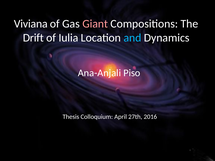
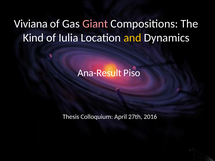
Drift: Drift -> Kind
and colour: light blue -> yellow
Ana-Anjali: Ana-Anjali -> Ana-Result
